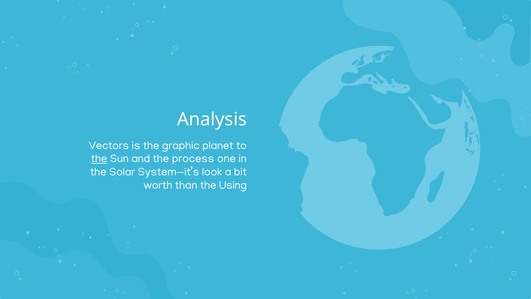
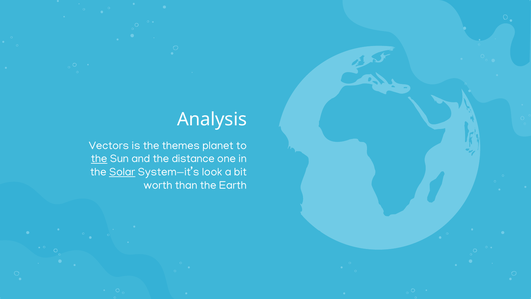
graphic: graphic -> themes
process: process -> distance
Solar underline: none -> present
Using: Using -> Earth
